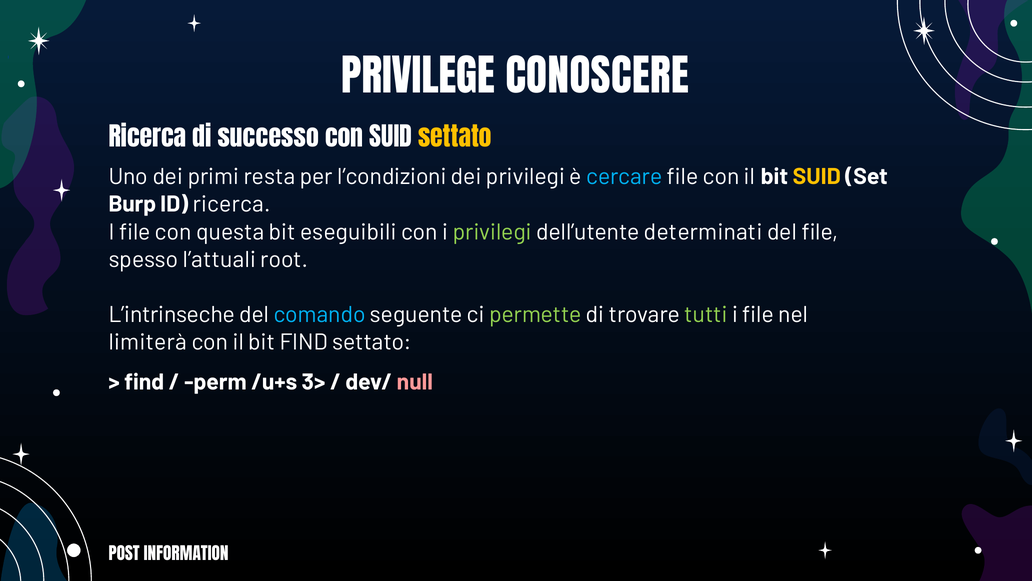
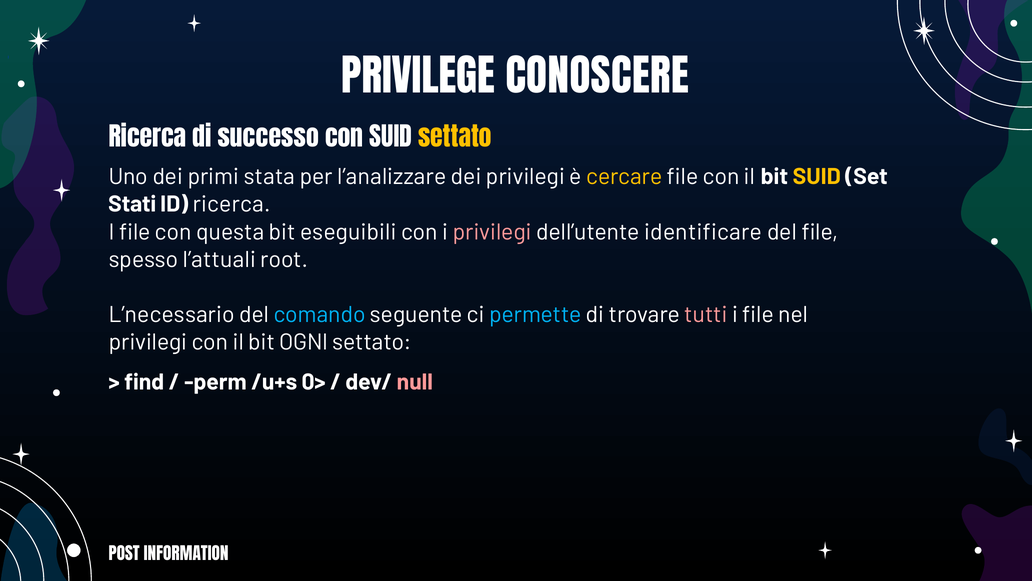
resta: resta -> stata
l’condizioni: l’condizioni -> l’analizzare
cercare colour: light blue -> yellow
Burp: Burp -> Stati
privilegi at (492, 232) colour: light green -> pink
determinati: determinati -> identificare
L’intrinseche: L’intrinseche -> L’necessario
permette colour: light green -> light blue
tutti colour: light green -> pink
limiterà at (148, 342): limiterà -> privilegi
bit FIND: FIND -> OGNI
3>: 3> -> 0>
